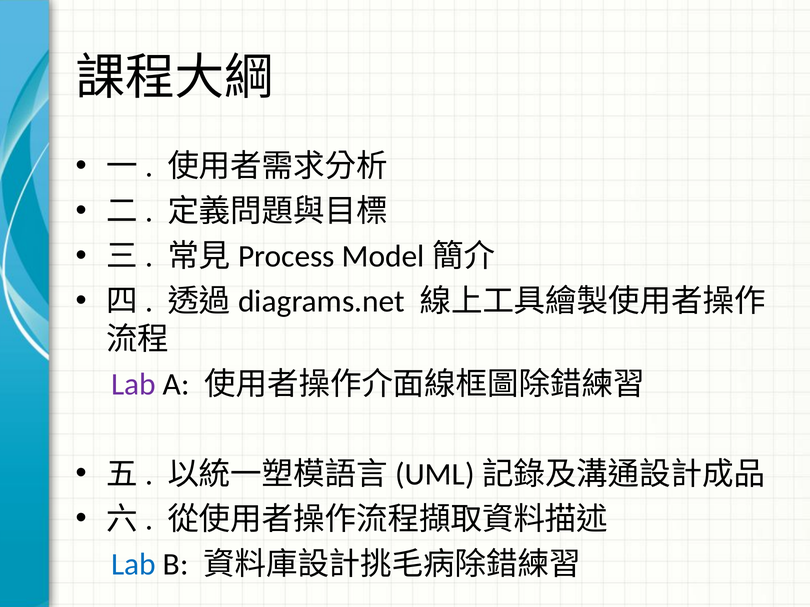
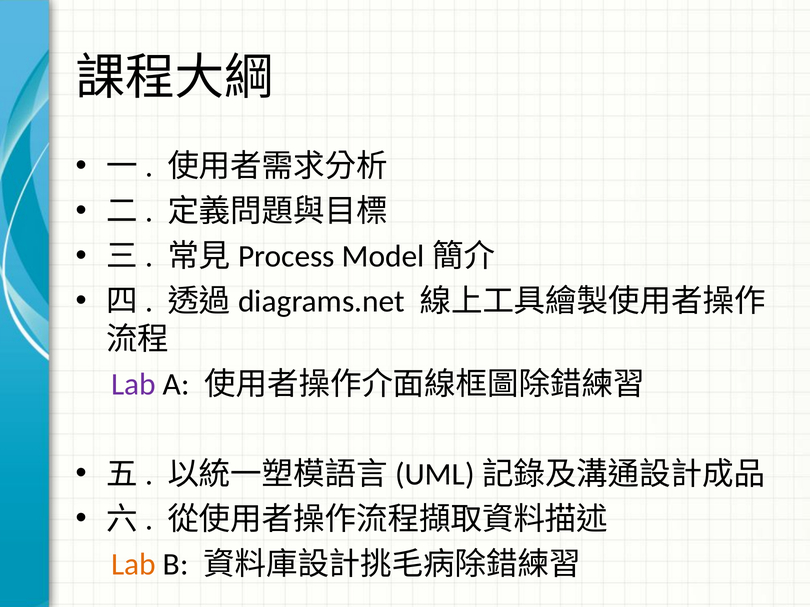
Lab at (133, 565) colour: blue -> orange
